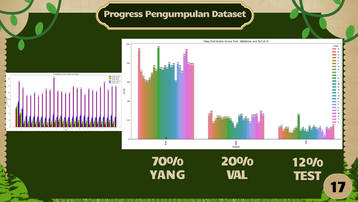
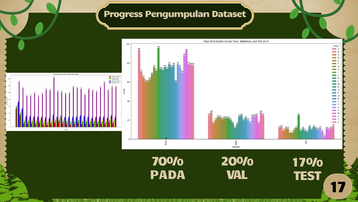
12%: 12% -> 17%
YANG: YANG -> PADA
